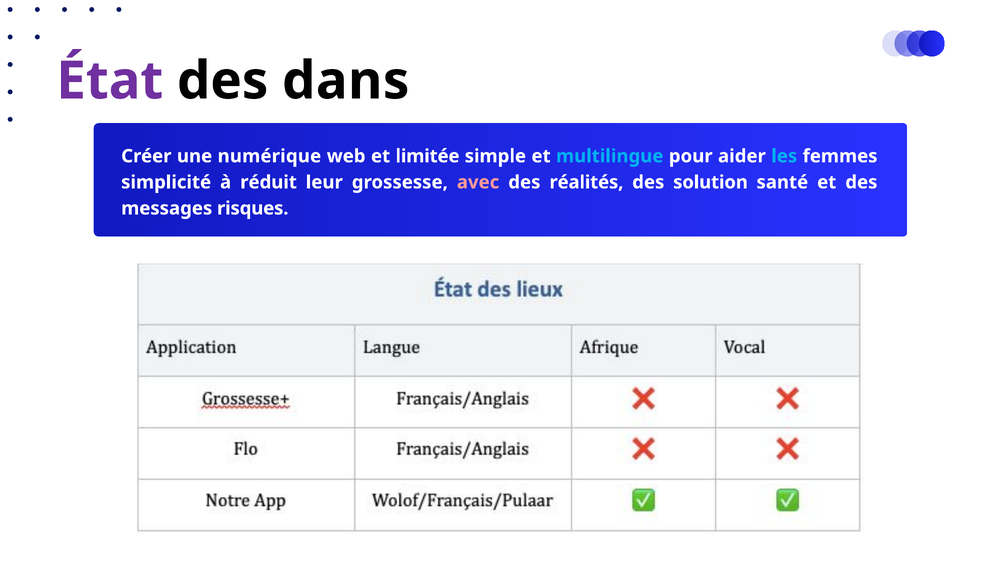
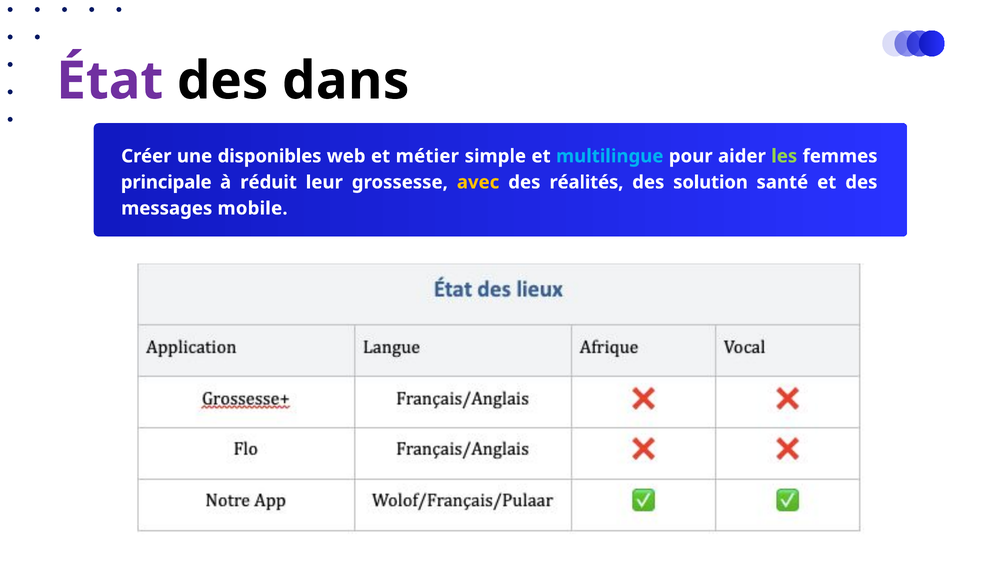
numérique: numérique -> disponibles
limitée: limitée -> métier
les colour: light blue -> light green
simplicité: simplicité -> principale
avec colour: pink -> yellow
risques: risques -> mobile
